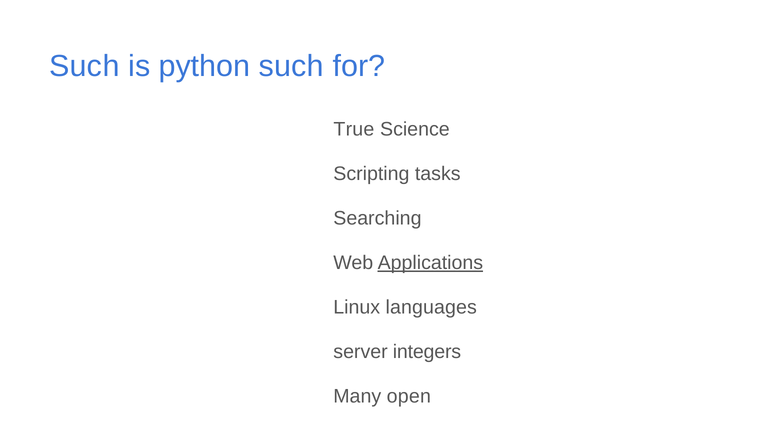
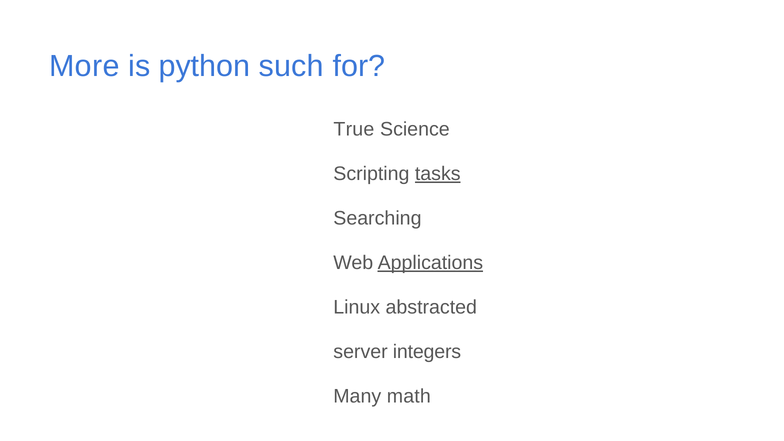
Such at (84, 66): Such -> More
tasks underline: none -> present
languages: languages -> abstracted
open: open -> math
